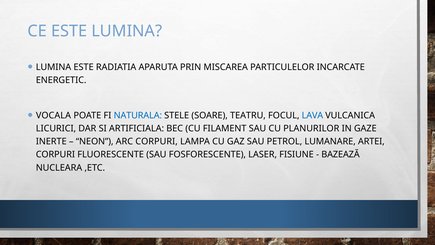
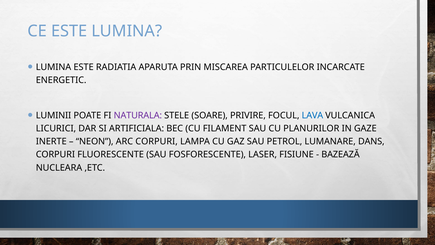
VOCALA: VOCALA -> LUMINII
NATURALA colour: blue -> purple
TEATRU: TEATRU -> PRIVIRE
ARTEI: ARTEI -> DANS
